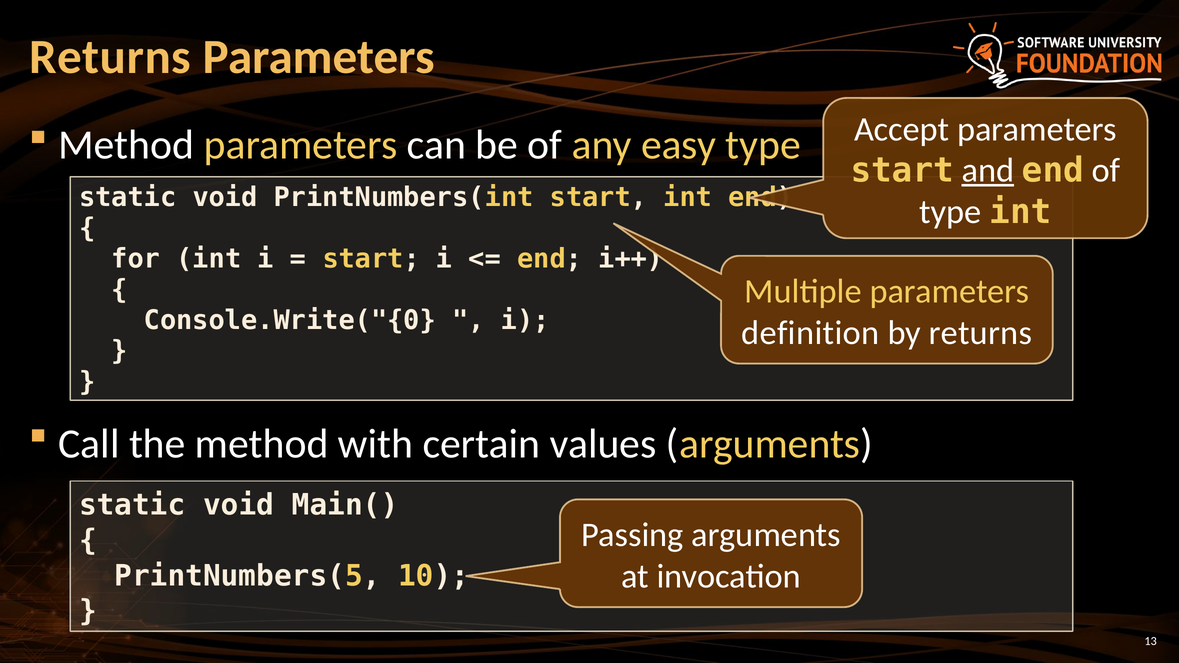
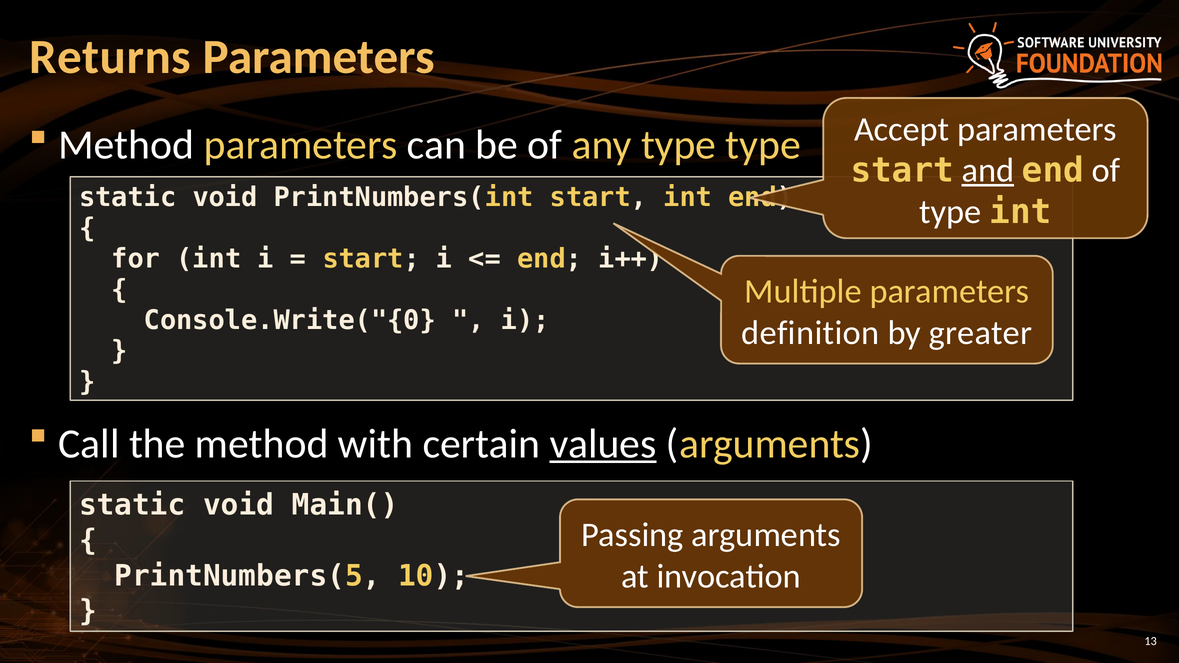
any easy: easy -> type
by returns: returns -> greater
values underline: none -> present
